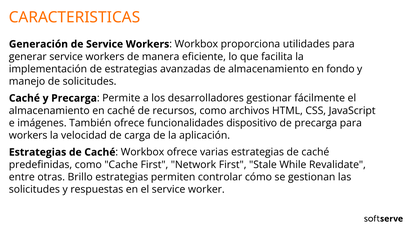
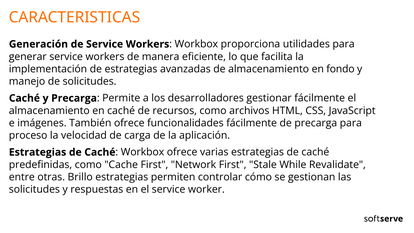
funcionalidades dispositivo: dispositivo -> fácilmente
workers at (28, 135): workers -> proceso
